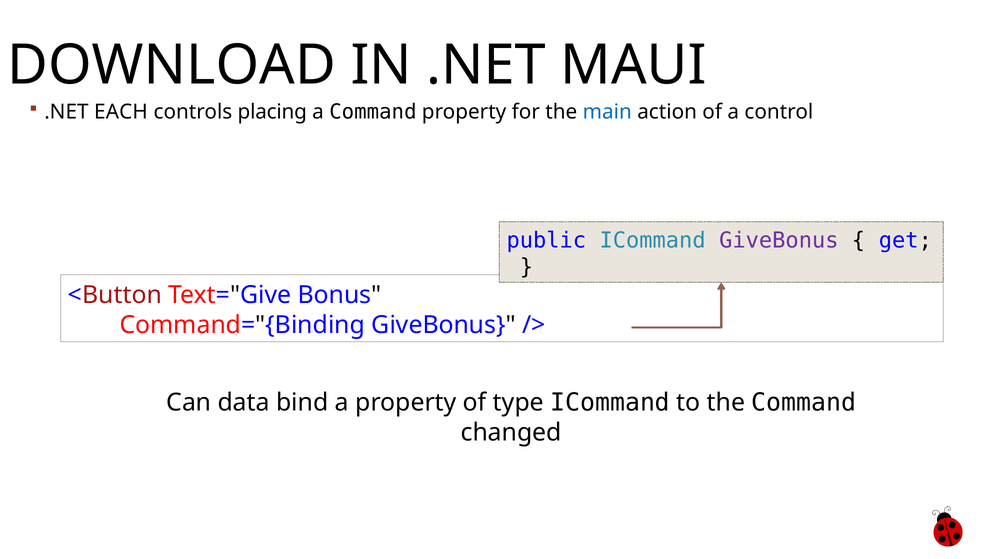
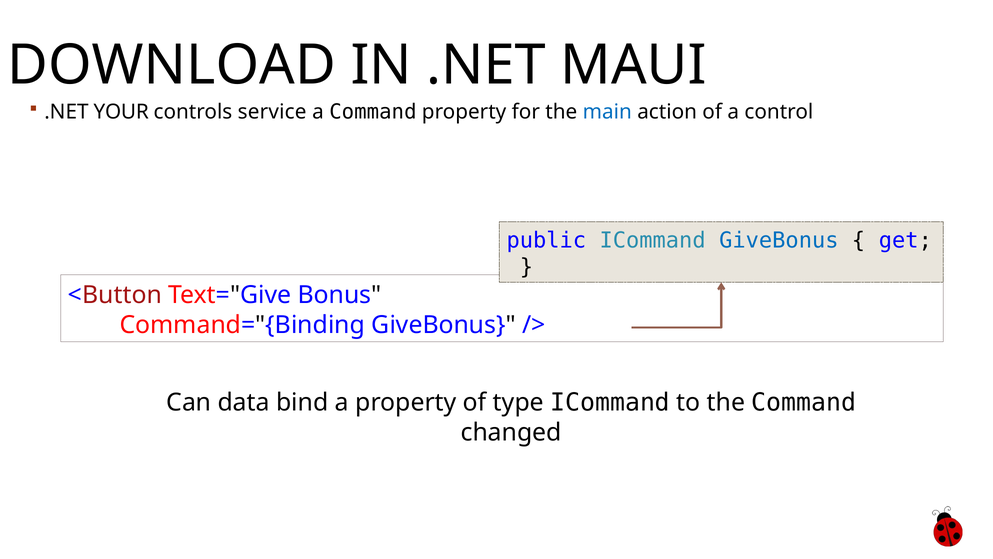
EACH: EACH -> YOUR
placing: placing -> service
GiveBonus at (779, 240) colour: purple -> blue
